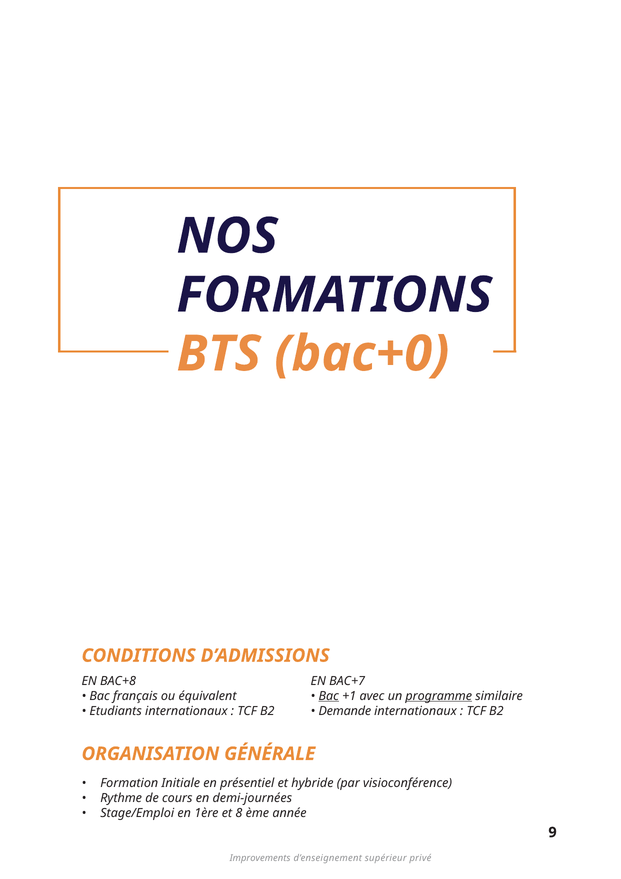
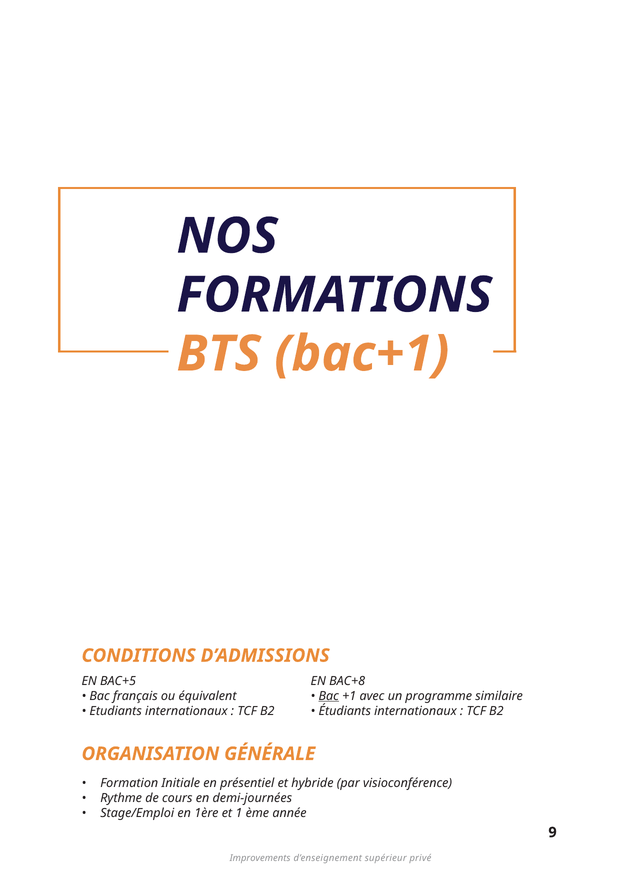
bac+0: bac+0 -> bac+1
BAC+8: BAC+8 -> BAC+5
BAC+7: BAC+7 -> BAC+8
programme underline: present -> none
Demande: Demande -> Étudiants
8: 8 -> 1
